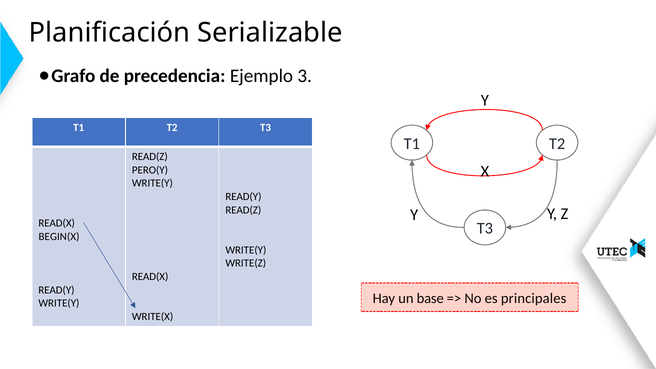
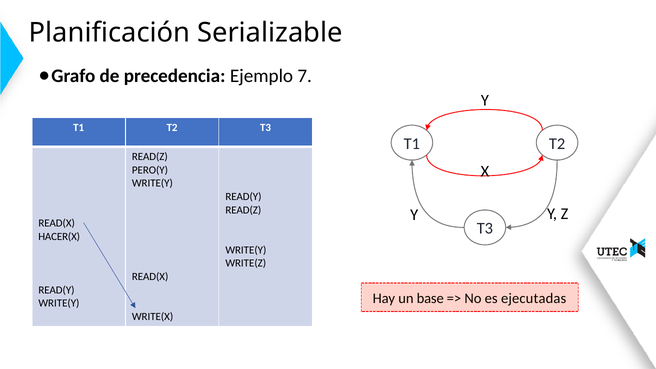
3: 3 -> 7
BEGIN(X: BEGIN(X -> HACER(X
principales: principales -> ejecutadas
